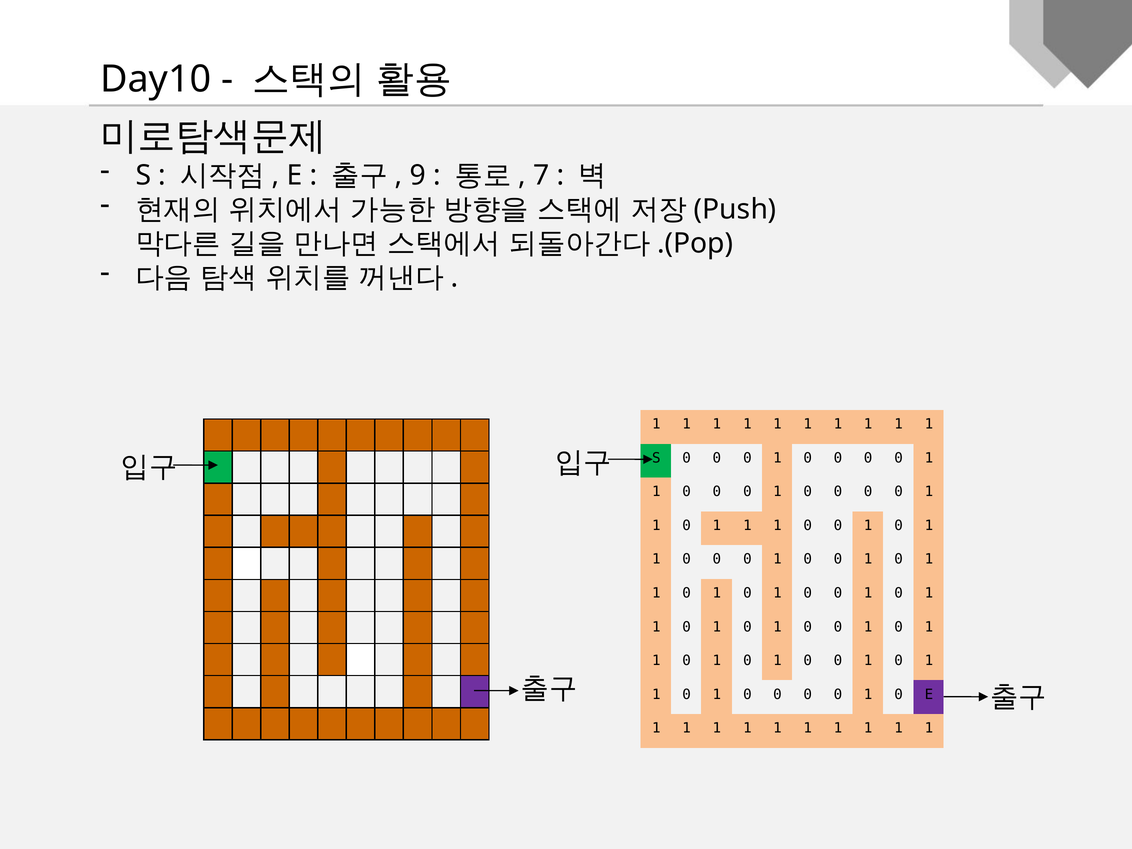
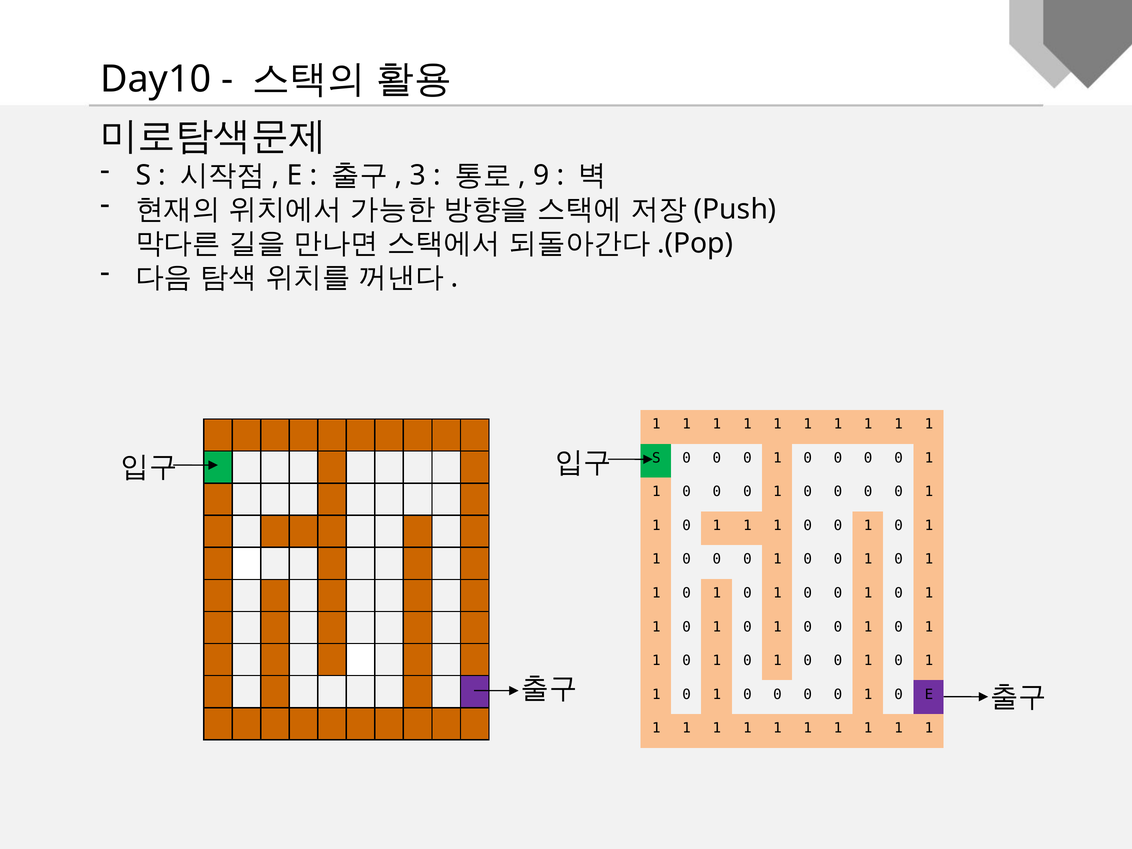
9: 9 -> 3
7: 7 -> 9
